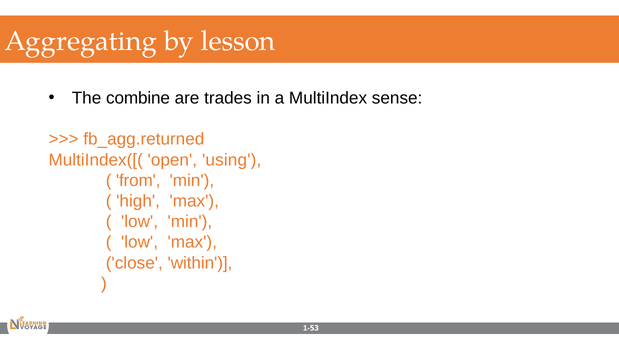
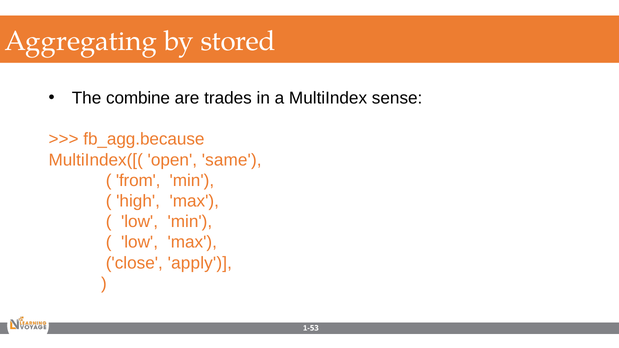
lesson: lesson -> stored
fb_agg.returned: fb_agg.returned -> fb_agg.because
using: using -> same
within: within -> apply
